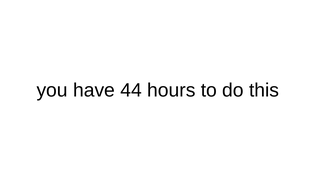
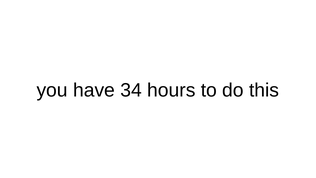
44: 44 -> 34
